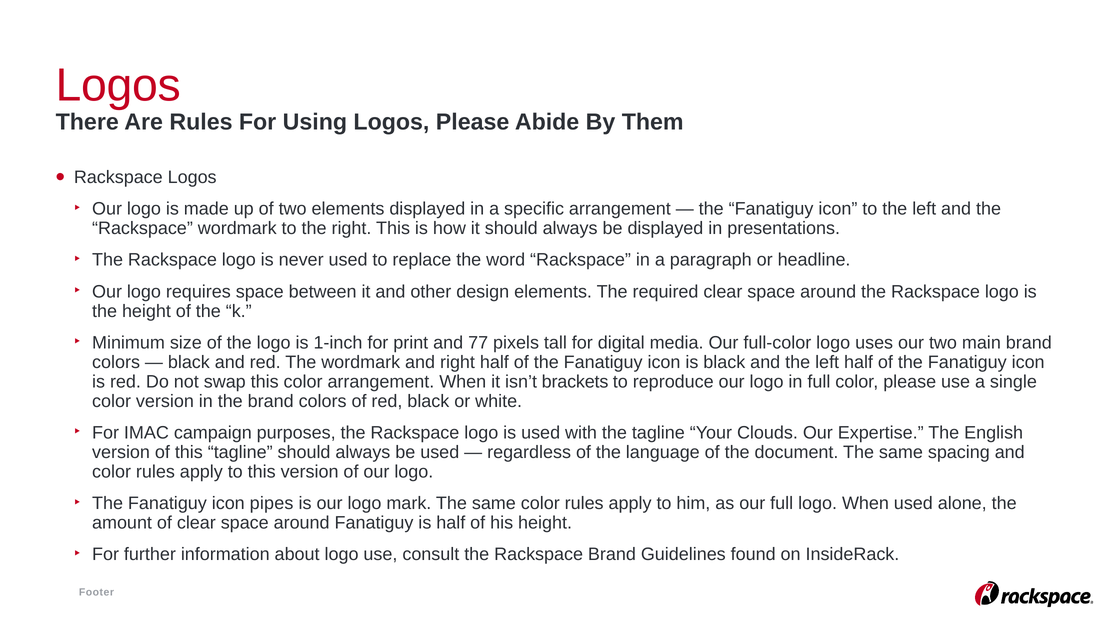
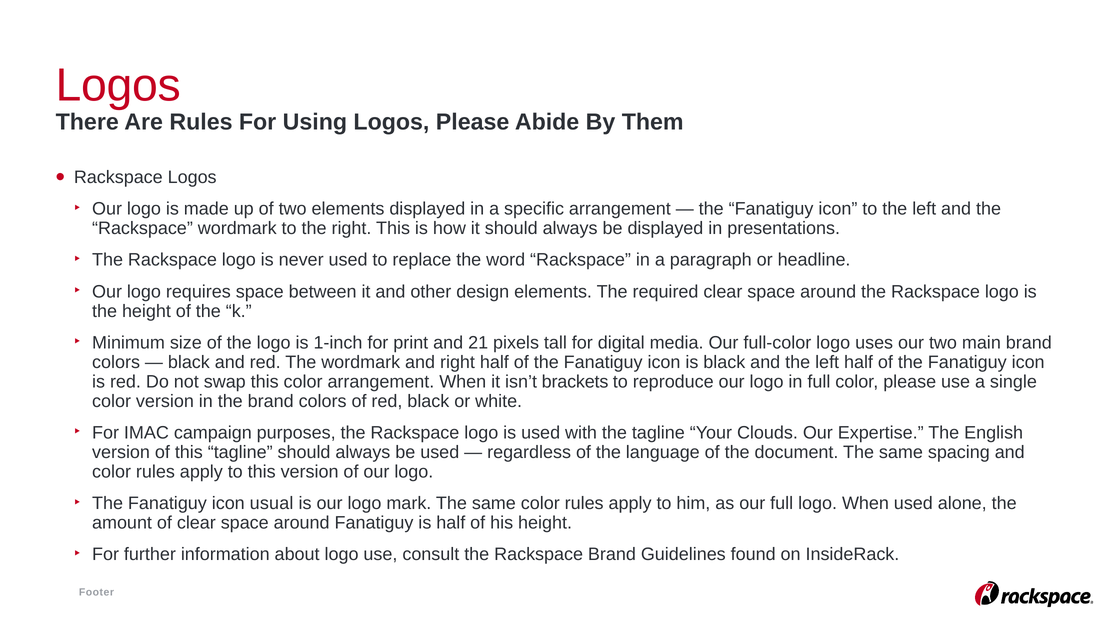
77: 77 -> 21
pipes: pipes -> usual
